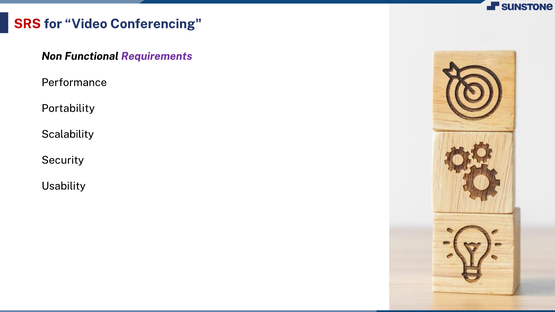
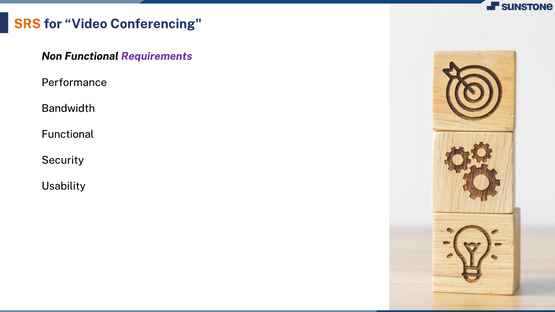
SRS colour: red -> orange
Portability: Portability -> Bandwidth
Scalability at (68, 134): Scalability -> Functional
